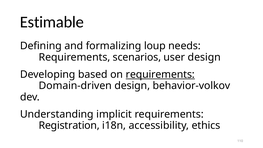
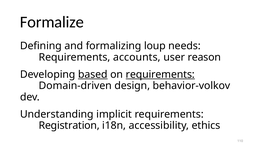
Estimable: Estimable -> Formalize
scenarios: scenarios -> accounts
user design: design -> reason
based underline: none -> present
